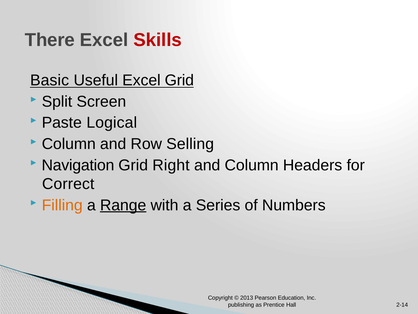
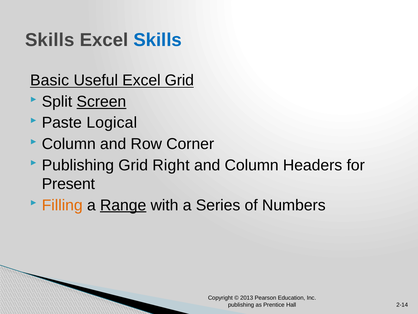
There at (50, 40): There -> Skills
Skills at (158, 40) colour: red -> blue
Screen underline: none -> present
Selling: Selling -> Corner
Navigation at (78, 165): Navigation -> Publishing
Correct: Correct -> Present
